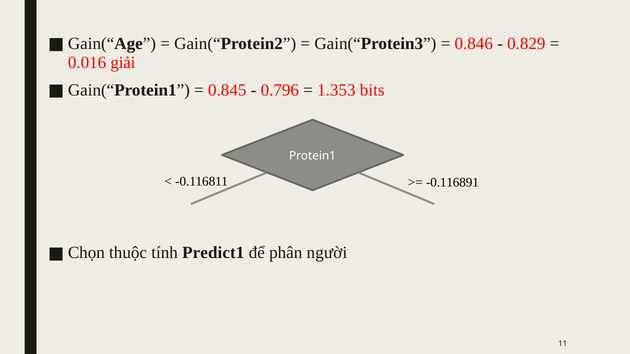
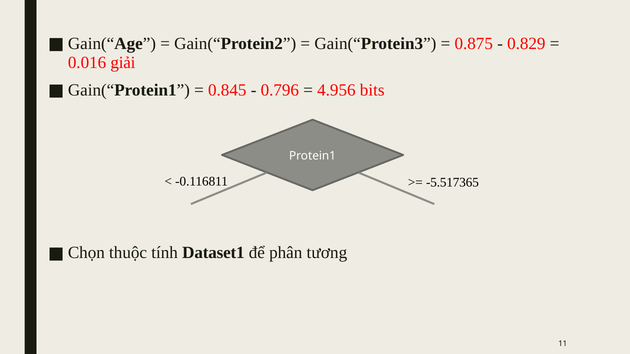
0.846: 0.846 -> 0.875
1.353: 1.353 -> 4.956
-0.116891: -0.116891 -> -5.517365
Predict1: Predict1 -> Dataset1
người: người -> tương
